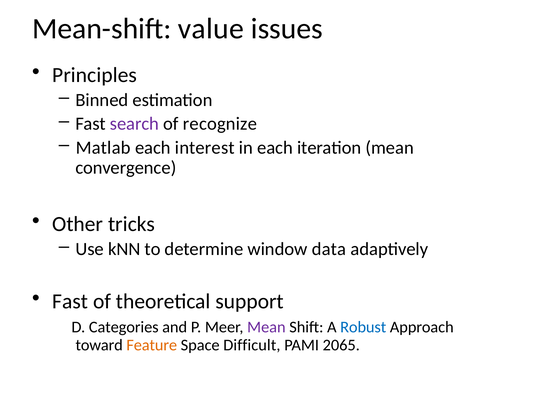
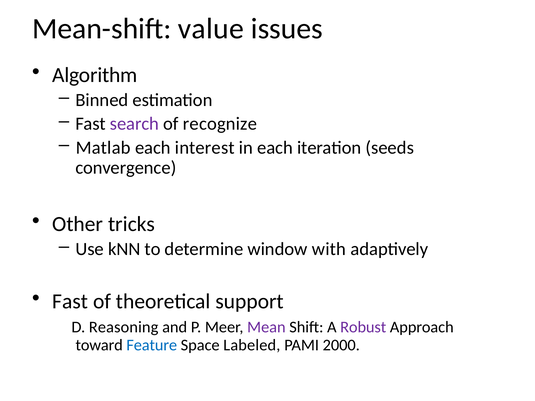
Principles: Principles -> Algorithm
iteration mean: mean -> seeds
data: data -> with
Categories: Categories -> Reasoning
Robust colour: blue -> purple
Feature colour: orange -> blue
Difficult: Difficult -> Labeled
2065: 2065 -> 2000
